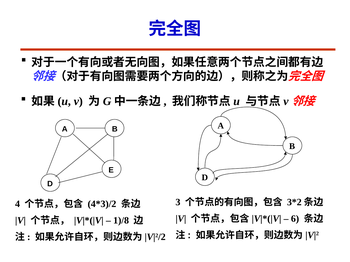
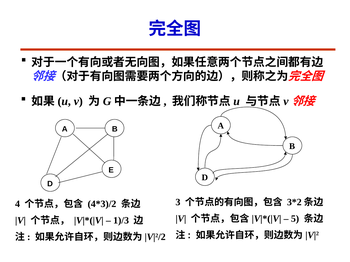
6: 6 -> 5
1)/8: 1)/8 -> 1)/3
